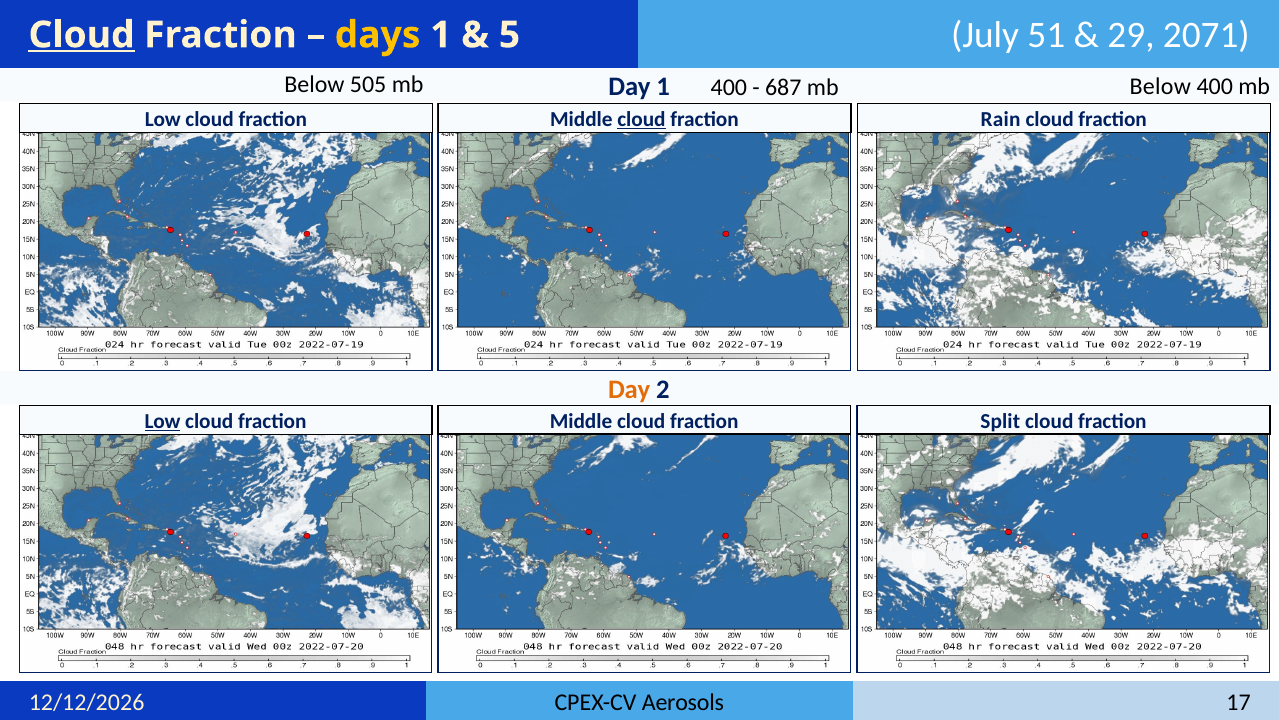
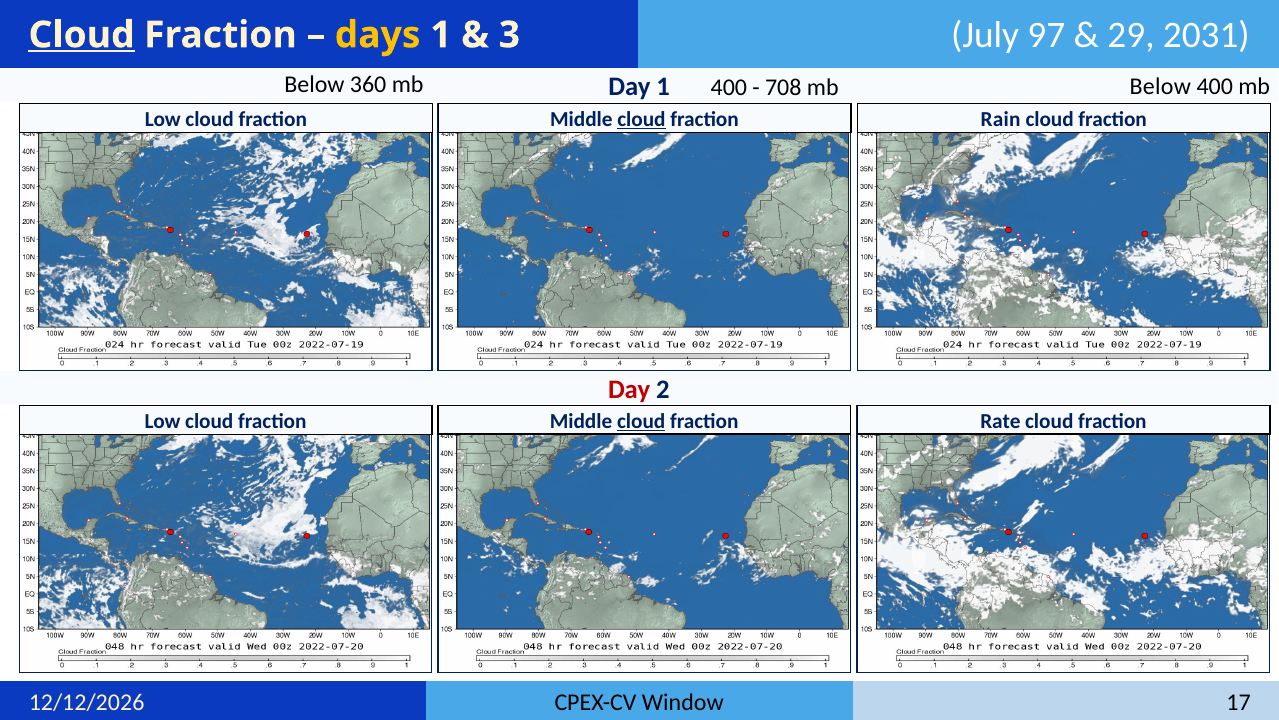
5: 5 -> 3
51: 51 -> 97
2071: 2071 -> 2031
505: 505 -> 360
687: 687 -> 708
Day at (629, 389) colour: orange -> red
Low at (163, 421) underline: present -> none
cloud at (641, 421) underline: none -> present
Split: Split -> Rate
Aerosols: Aerosols -> Window
